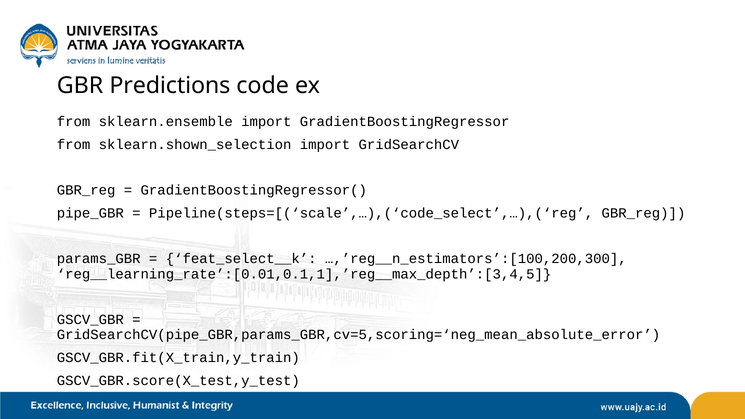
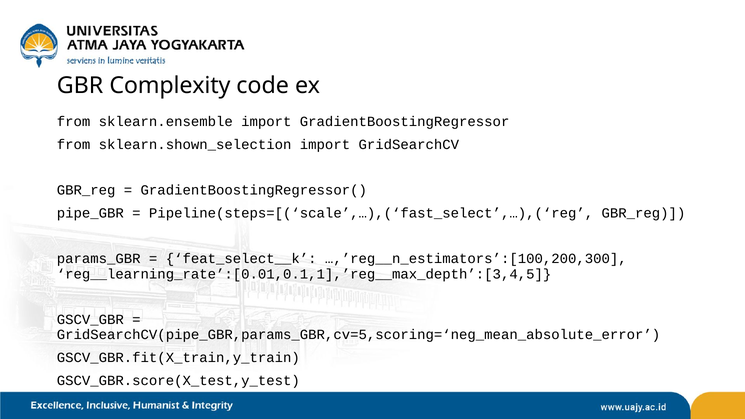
Predictions: Predictions -> Complexity
Pipeline(steps=[(‘scale’,…),(‘code_select’,…),(‘reg: Pipeline(steps=[(‘scale’,…),(‘code_select’,…),(‘reg -> Pipeline(steps=[(‘scale’,…),(‘fast_select’,…),(‘reg
